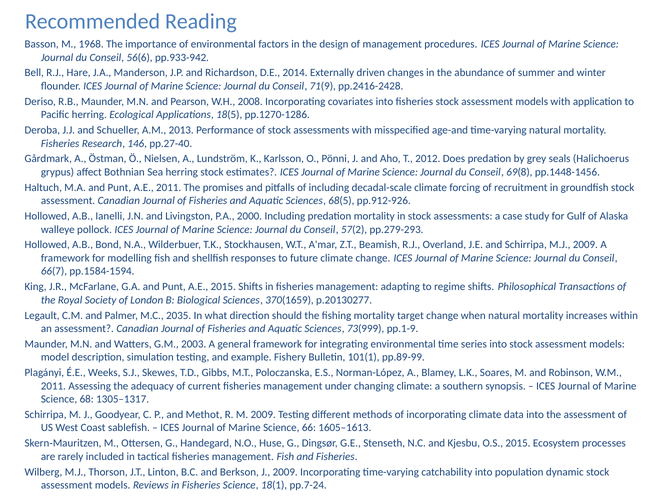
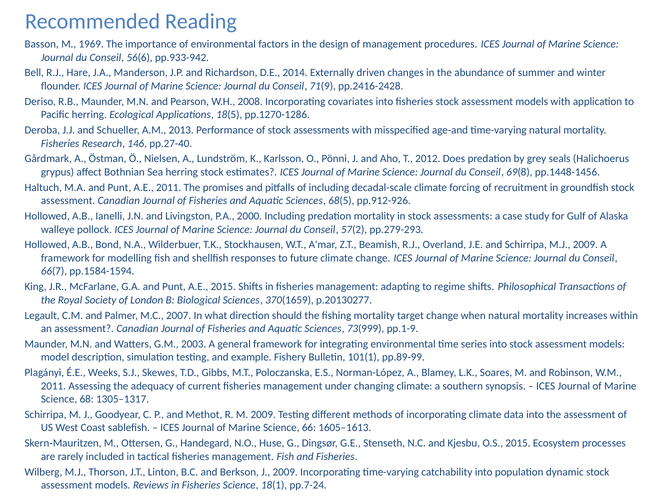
1968: 1968 -> 1969
2035: 2035 -> 2007
